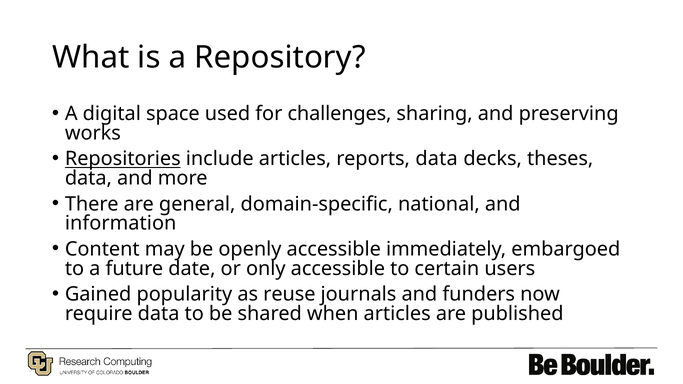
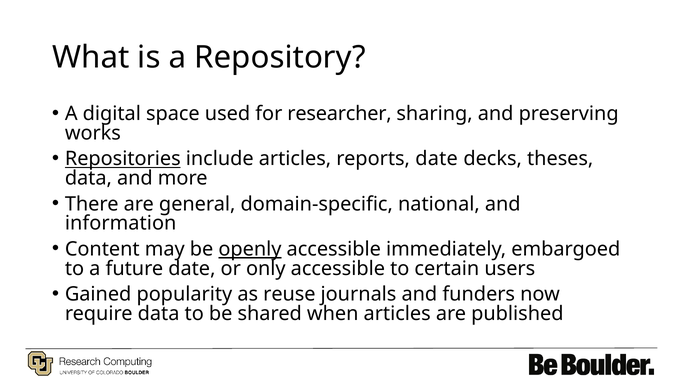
challenges: challenges -> researcher
reports data: data -> date
openly underline: none -> present
